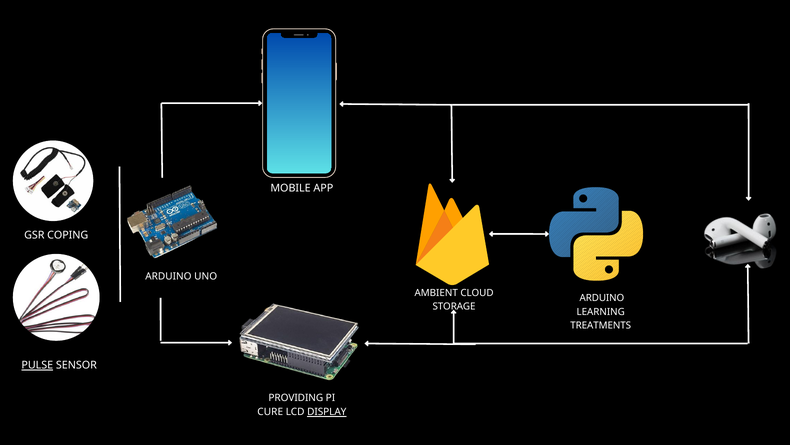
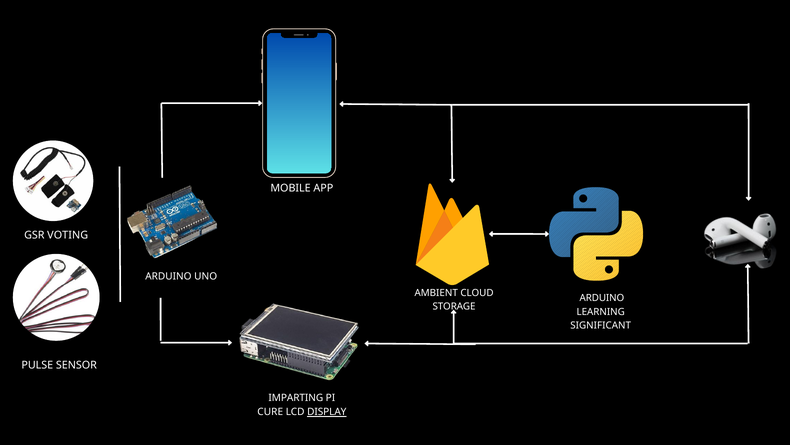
COPING: COPING -> VOTING
TREATMENTS: TREATMENTS -> SIGNIFICANT
PULSE underline: present -> none
PROVIDING: PROVIDING -> IMPARTING
